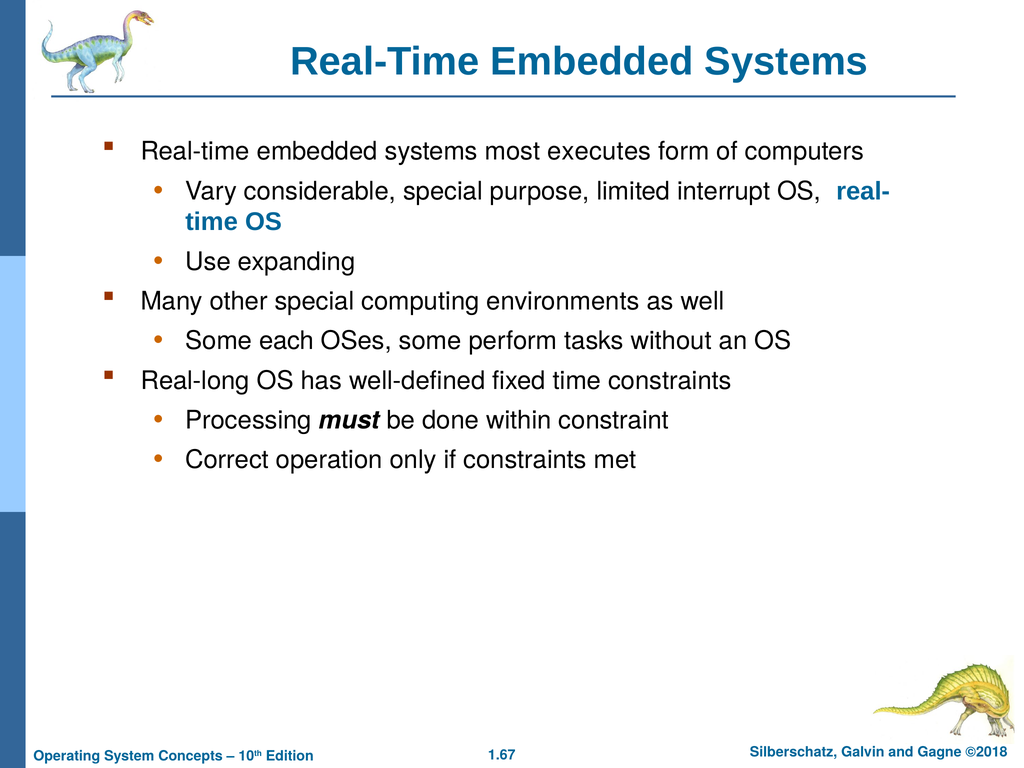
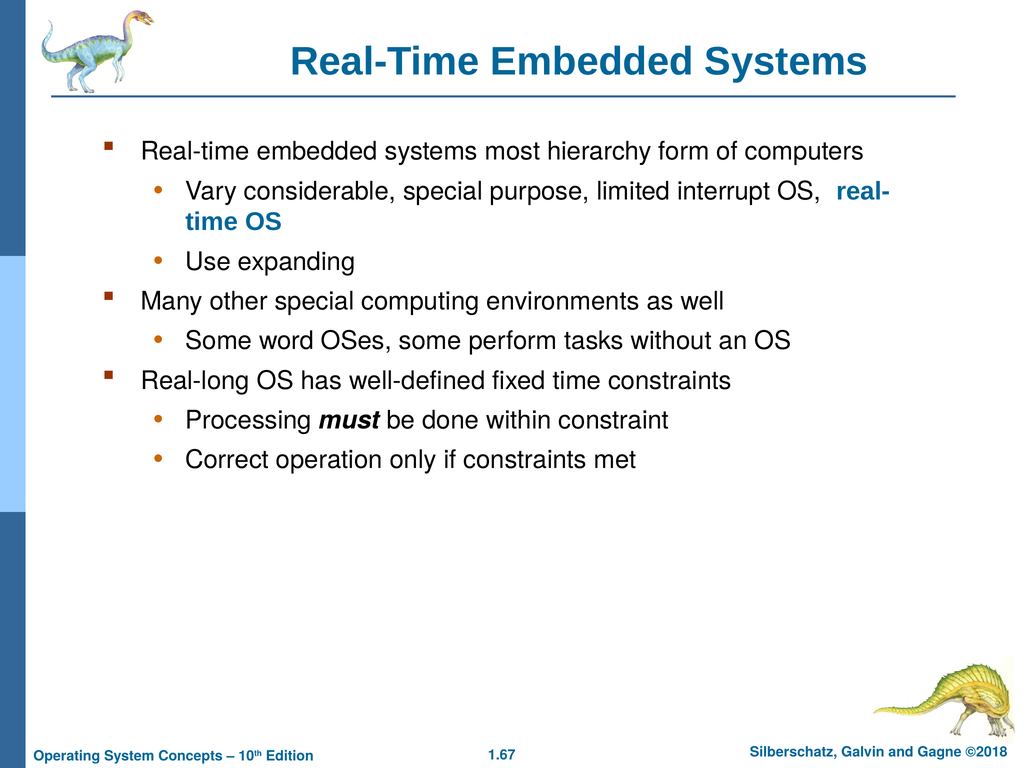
executes: executes -> hierarchy
each: each -> word
